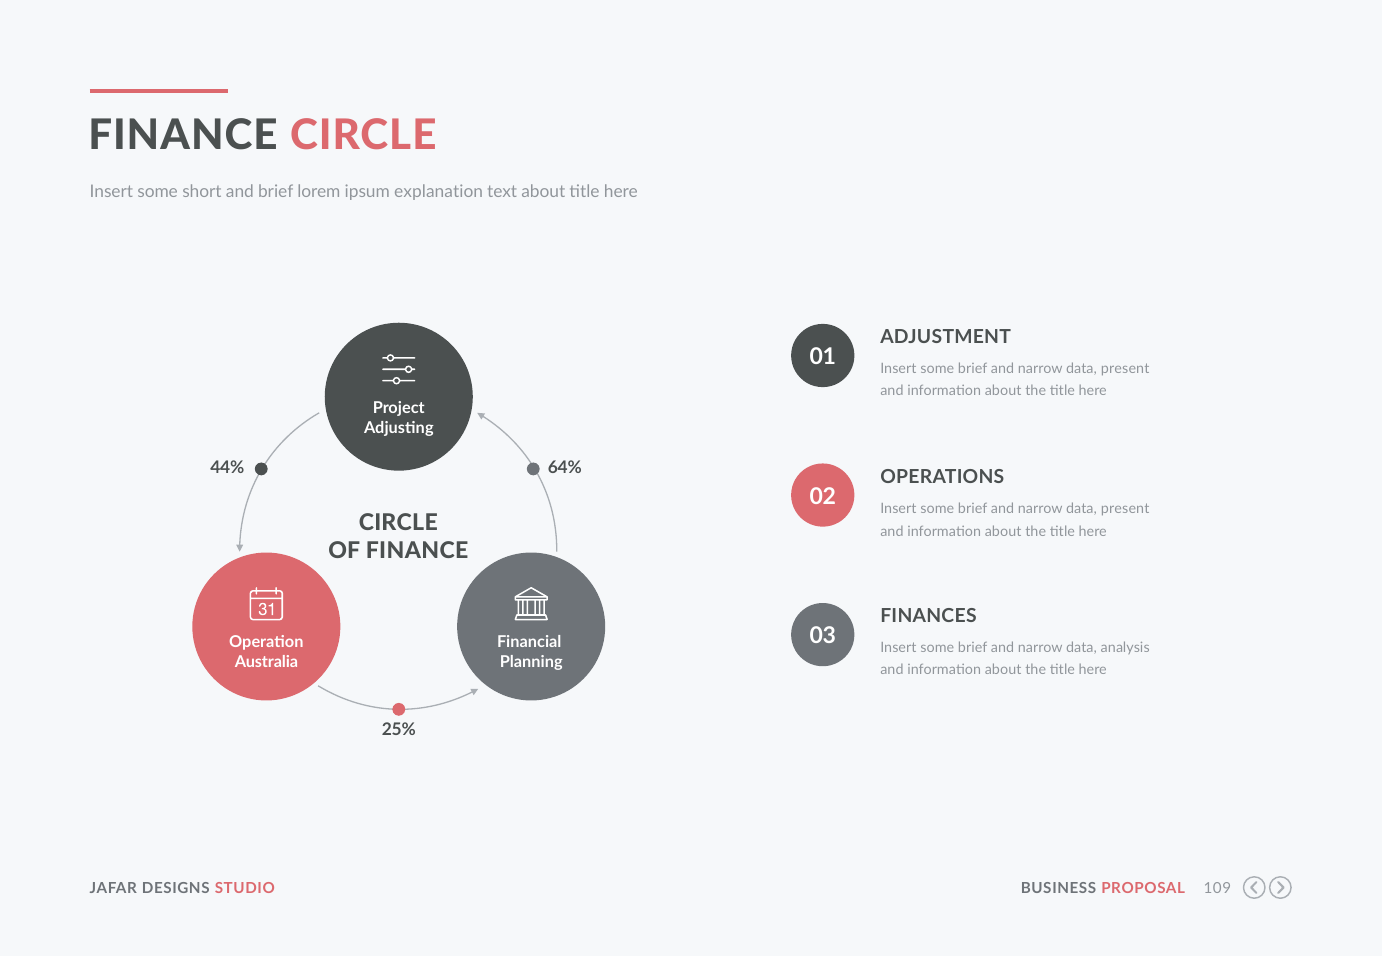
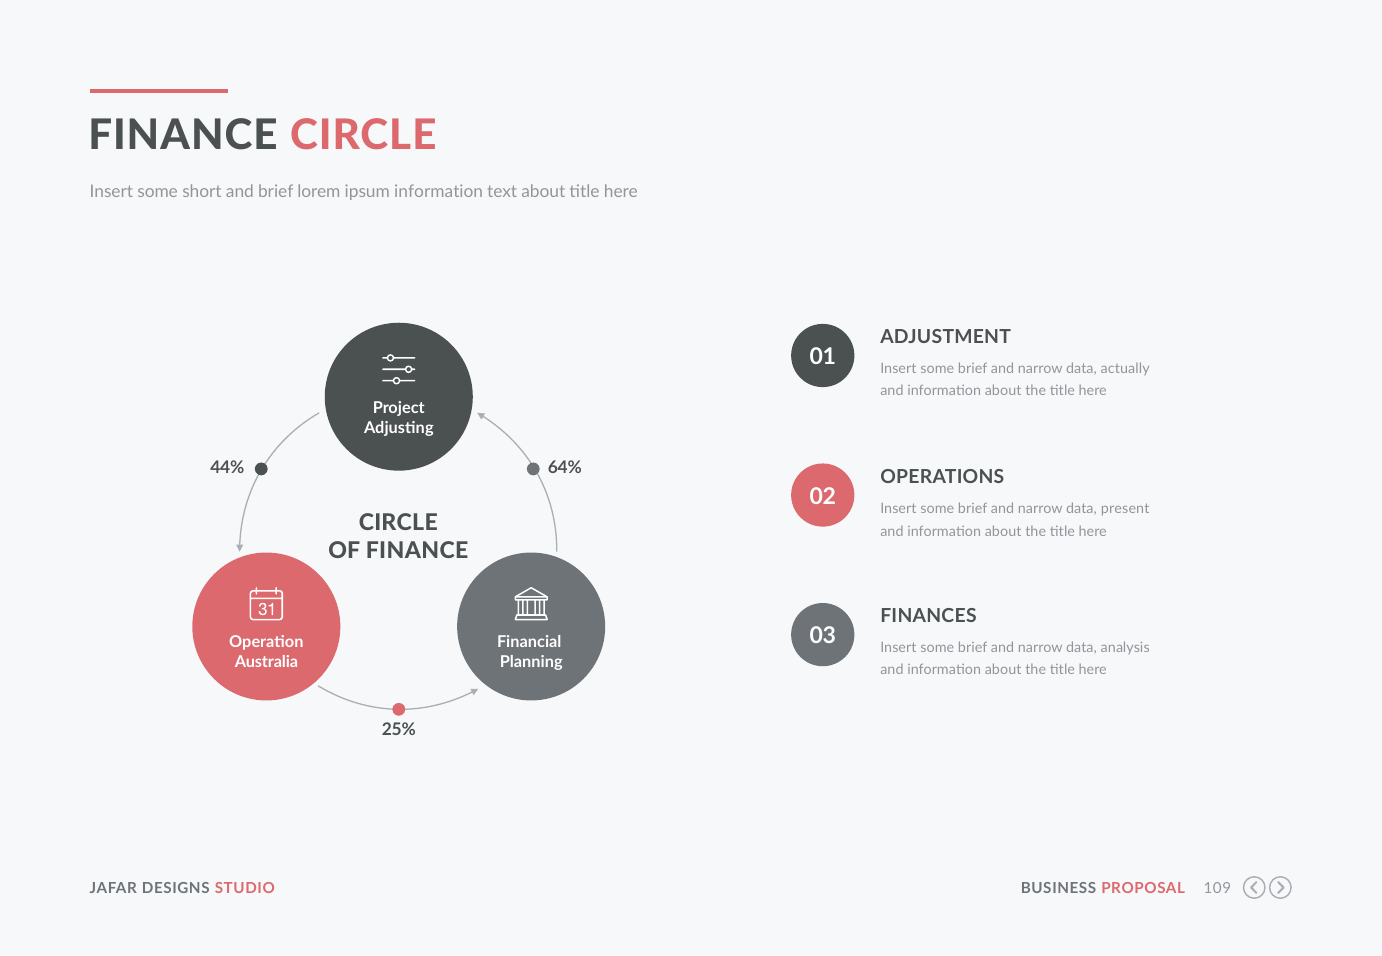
ipsum explanation: explanation -> information
present at (1125, 369): present -> actually
